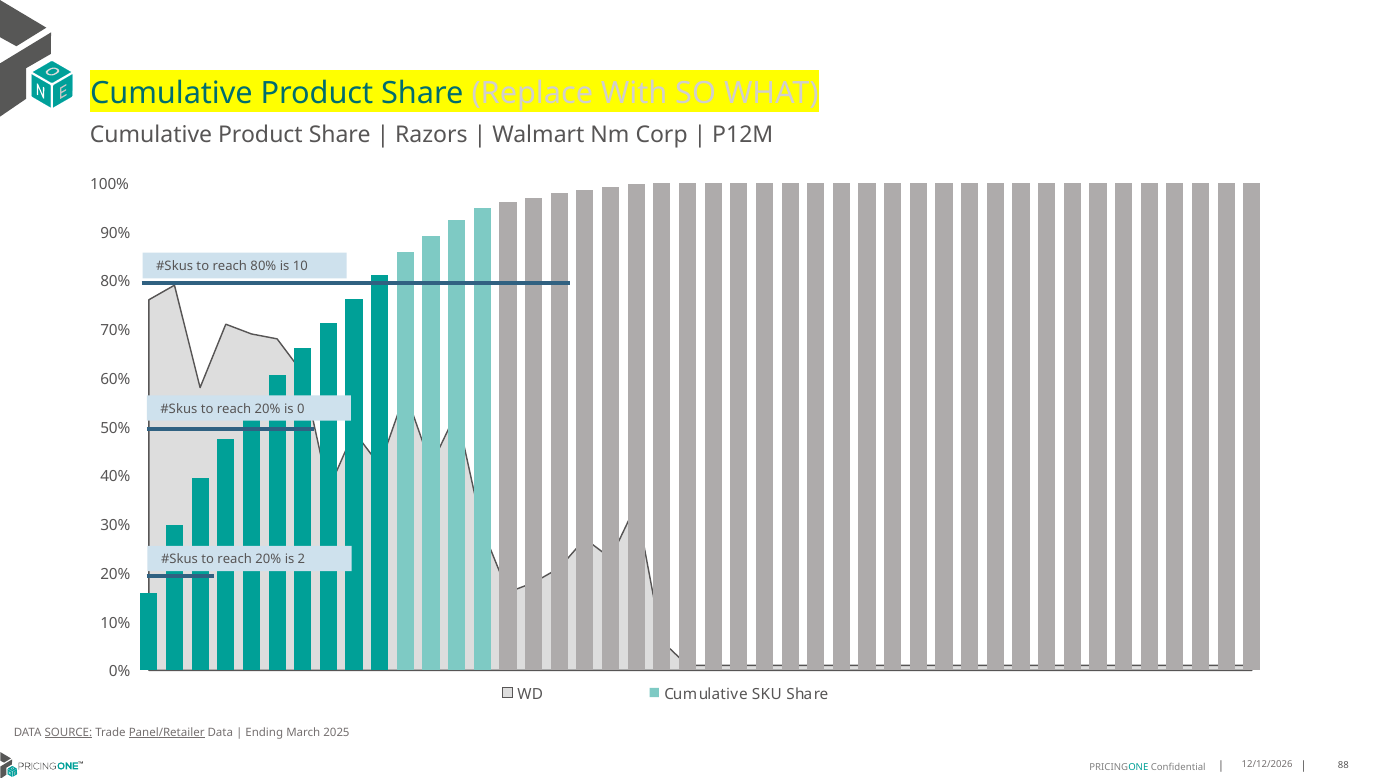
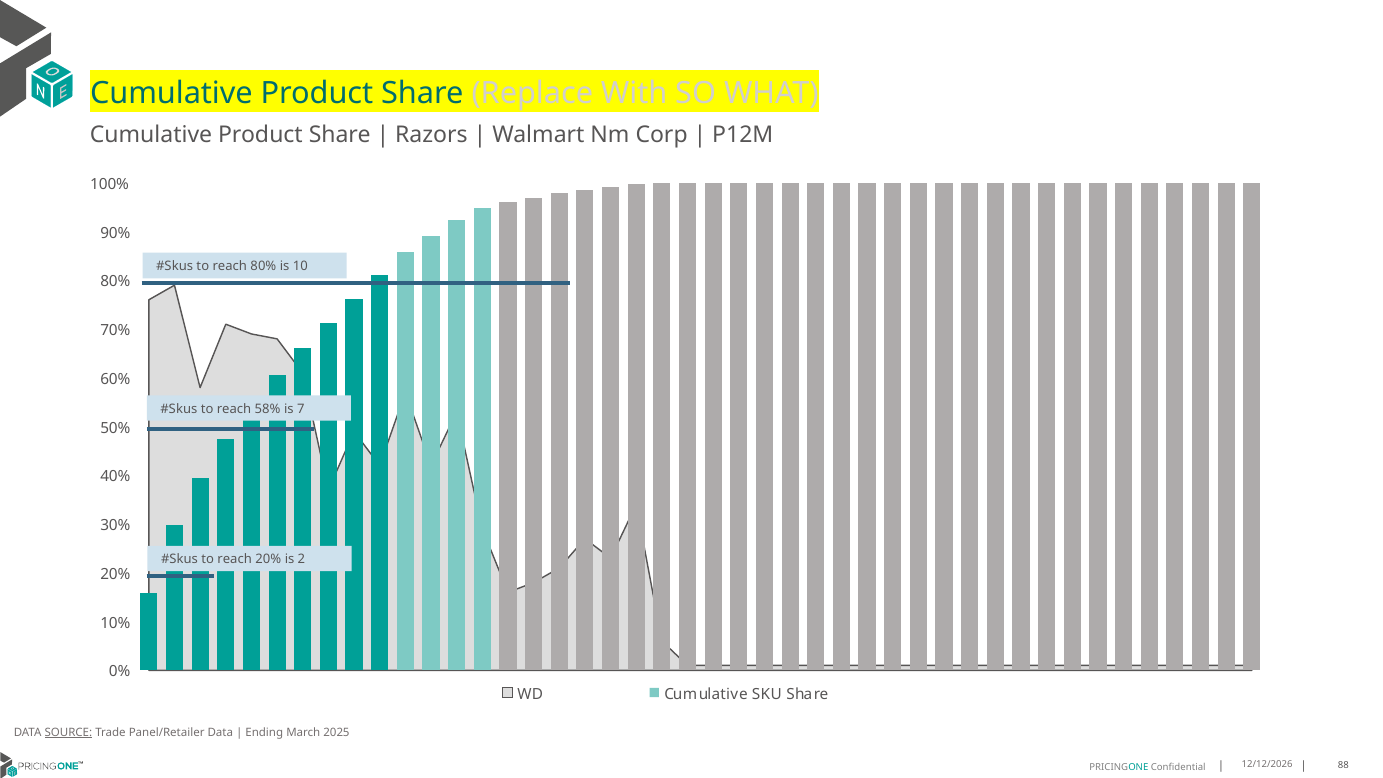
20% at (268, 409): 20% -> 58%
0: 0 -> 7
Panel/Retailer underline: present -> none
